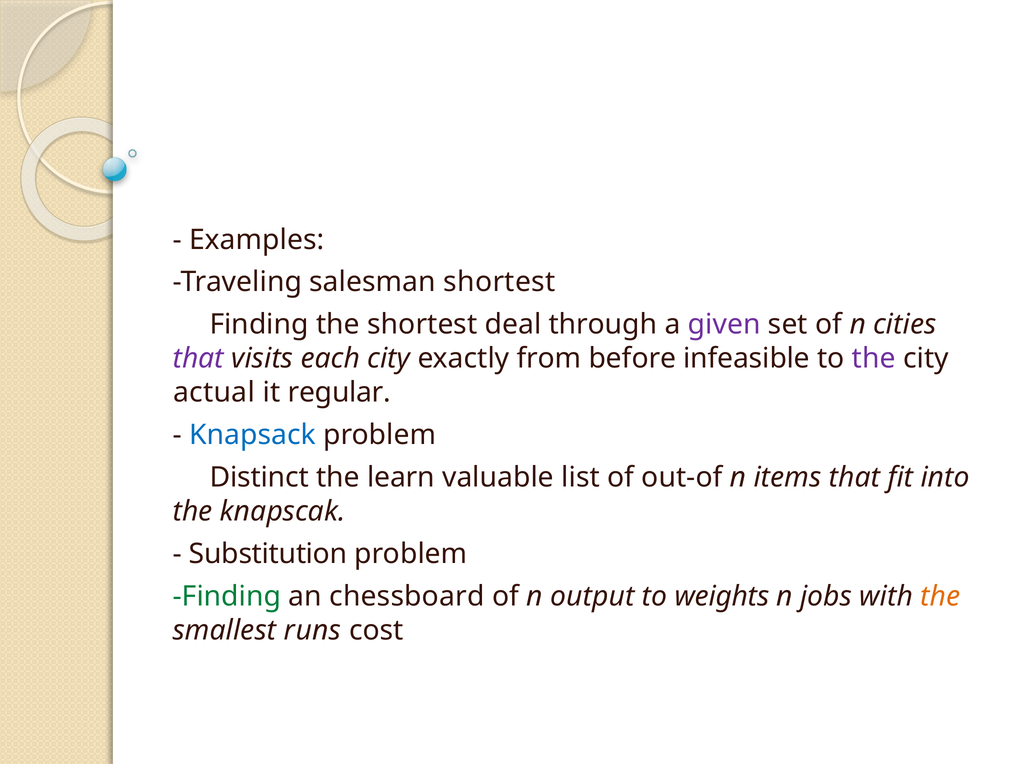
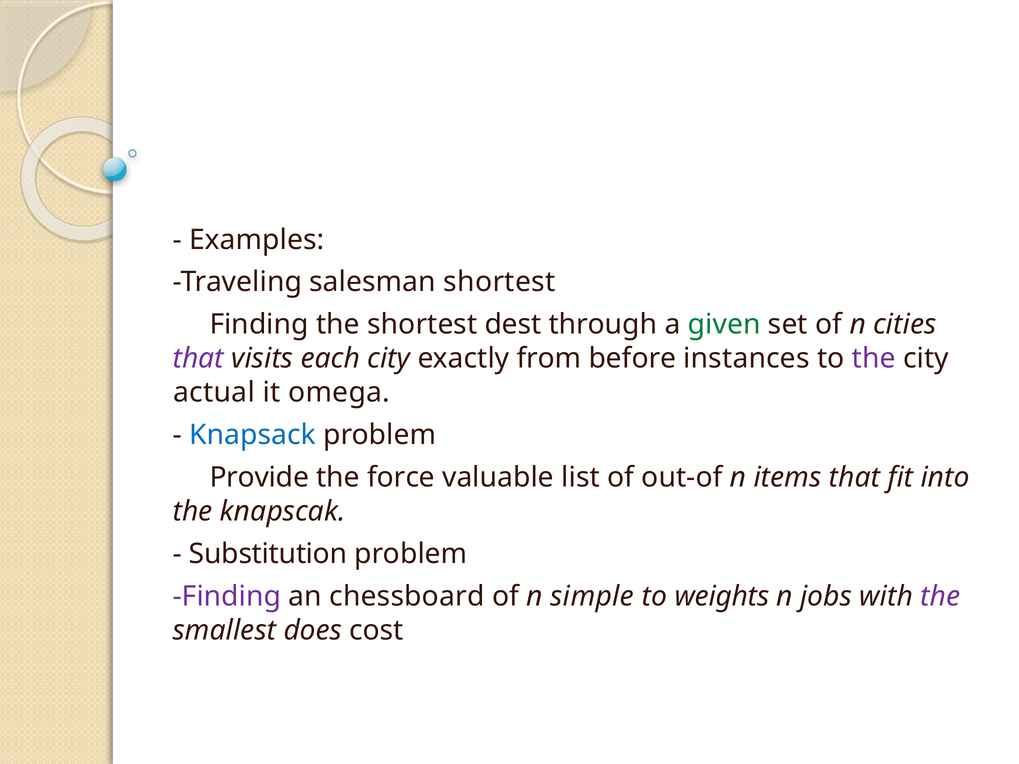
deal: deal -> dest
given colour: purple -> green
infeasible: infeasible -> instances
regular: regular -> omega
Distinct: Distinct -> Provide
learn: learn -> force
Finding at (227, 597) colour: green -> purple
output: output -> simple
the at (940, 597) colour: orange -> purple
runs: runs -> does
